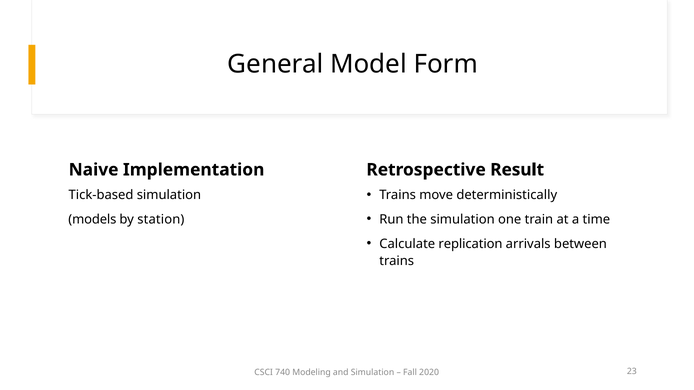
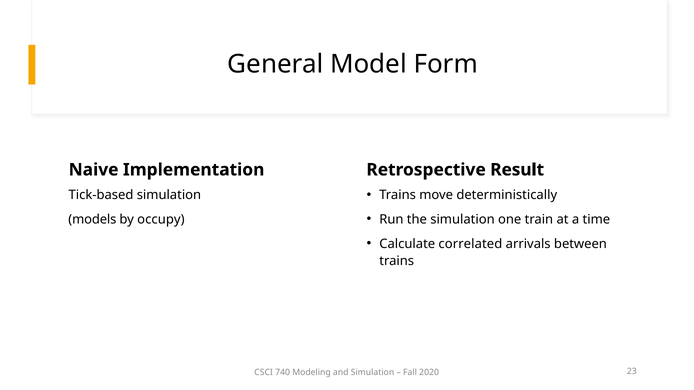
station: station -> occupy
replication: replication -> correlated
